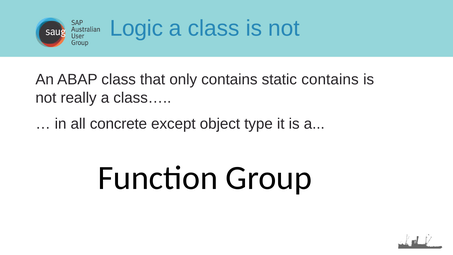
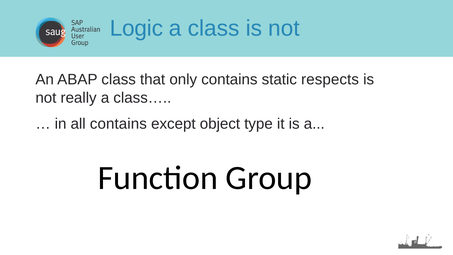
static contains: contains -> respects
all concrete: concrete -> contains
